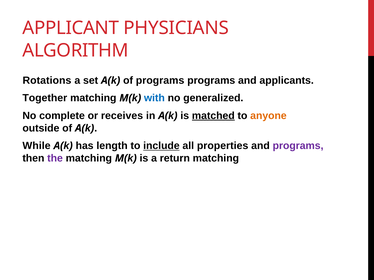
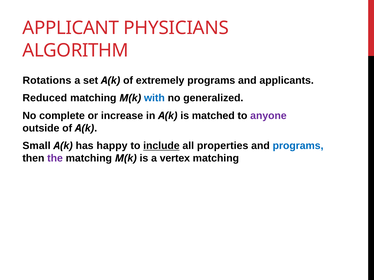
of programs: programs -> extremely
Together: Together -> Reduced
receives: receives -> increase
matched underline: present -> none
anyone colour: orange -> purple
While: While -> Small
length: length -> happy
programs at (298, 146) colour: purple -> blue
return: return -> vertex
